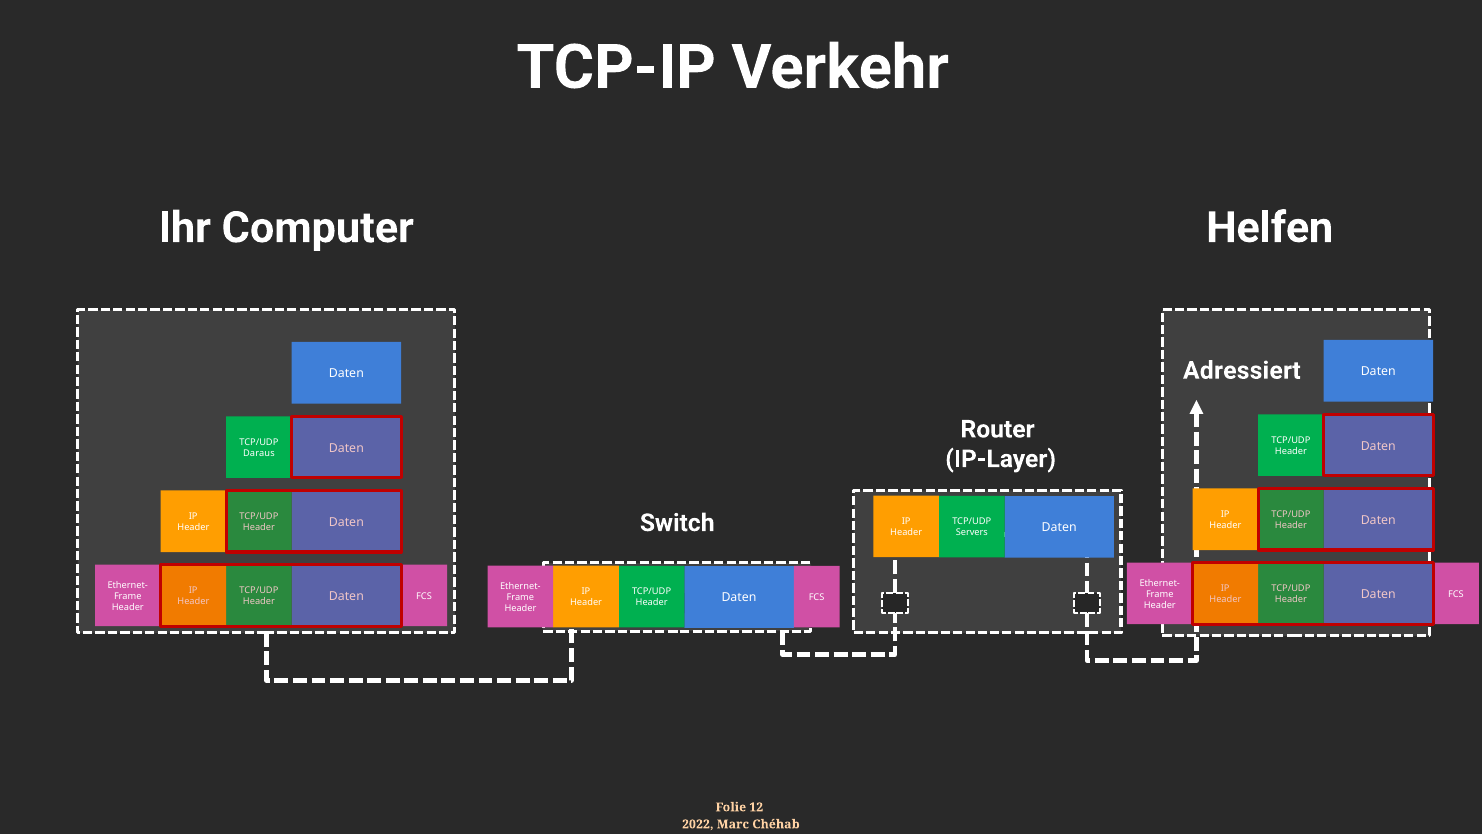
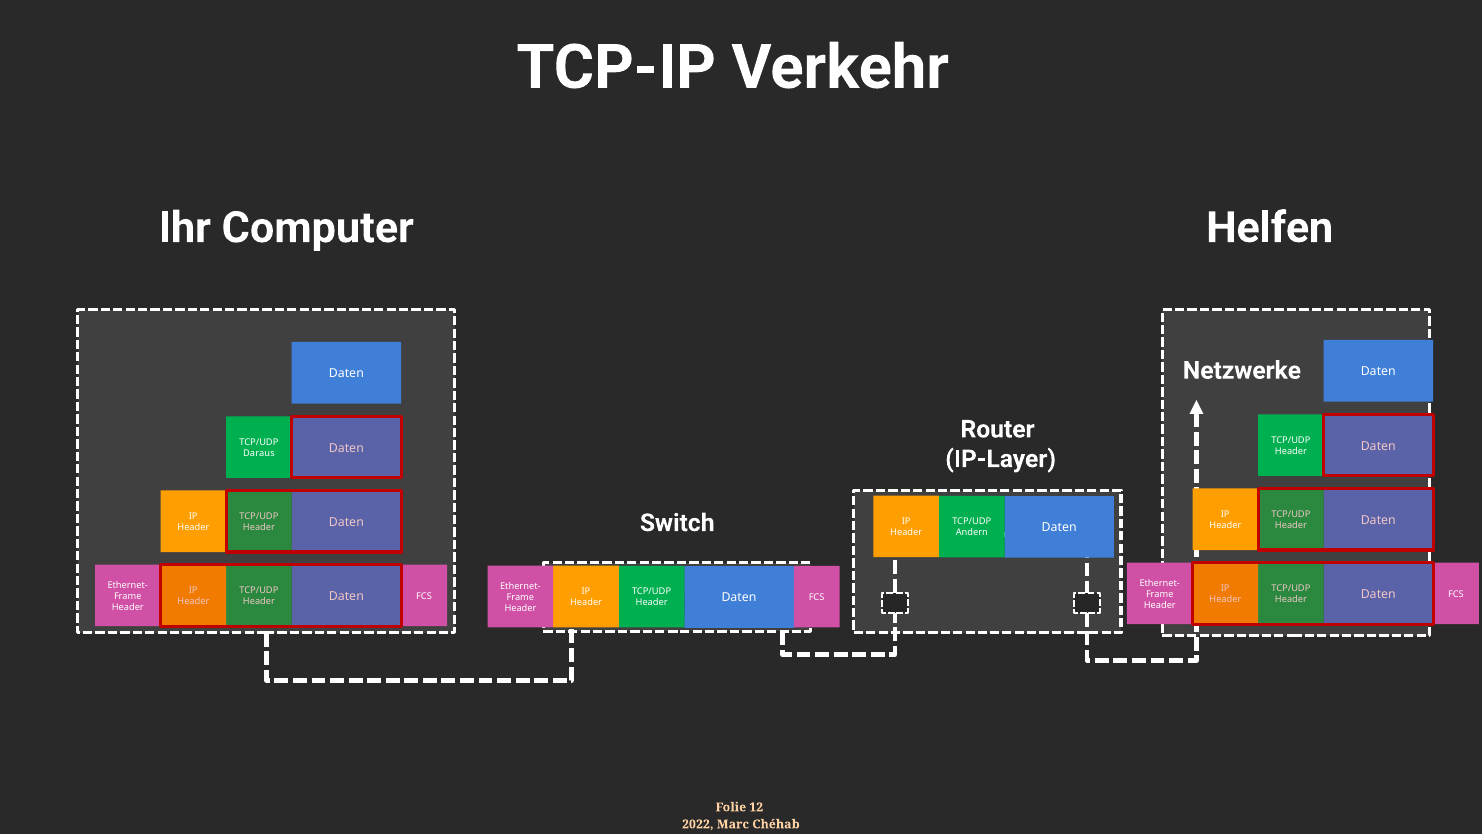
Adressiert: Adressiert -> Netzwerke
Servers: Servers -> Andern
